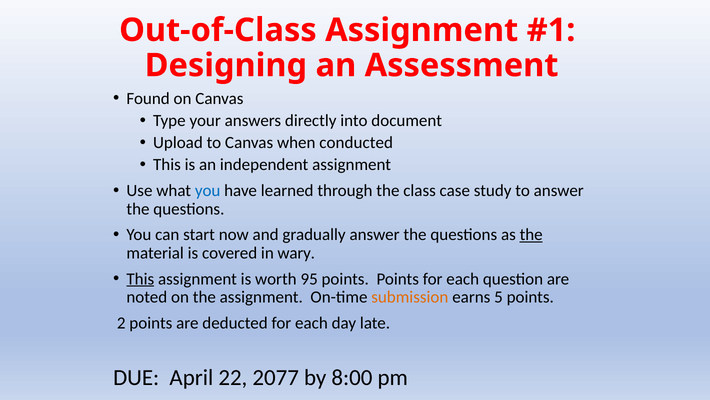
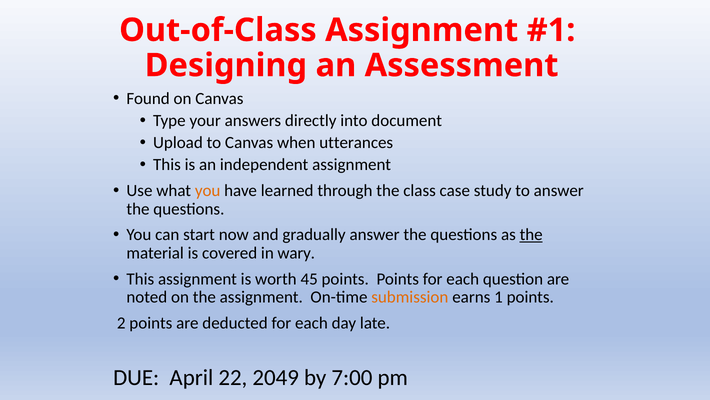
conducted: conducted -> utterances
you at (208, 190) colour: blue -> orange
This at (140, 278) underline: present -> none
95: 95 -> 45
5: 5 -> 1
2077: 2077 -> 2049
8:00: 8:00 -> 7:00
